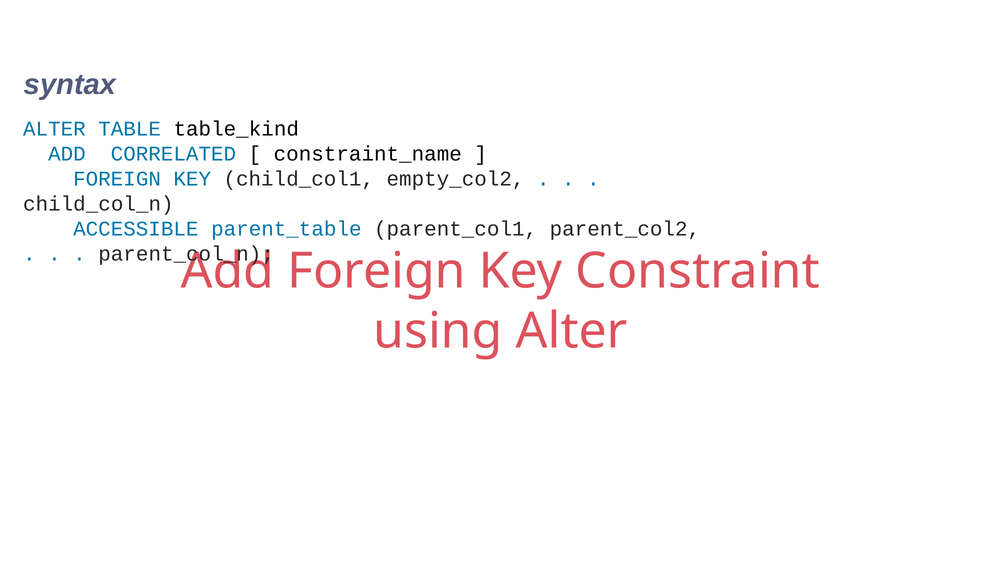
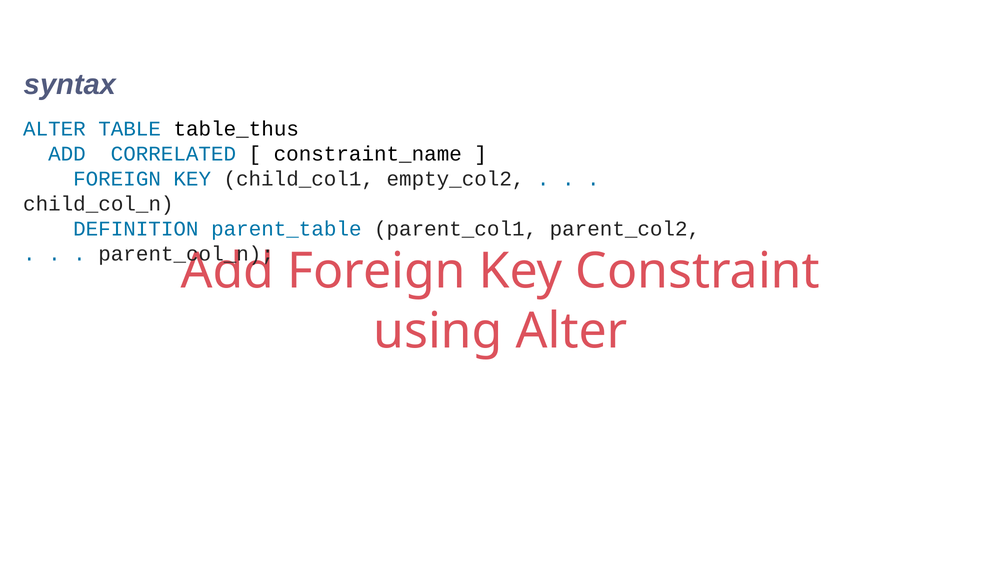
table_kind: table_kind -> table_thus
ACCESSIBLE: ACCESSIBLE -> DEFINITION
